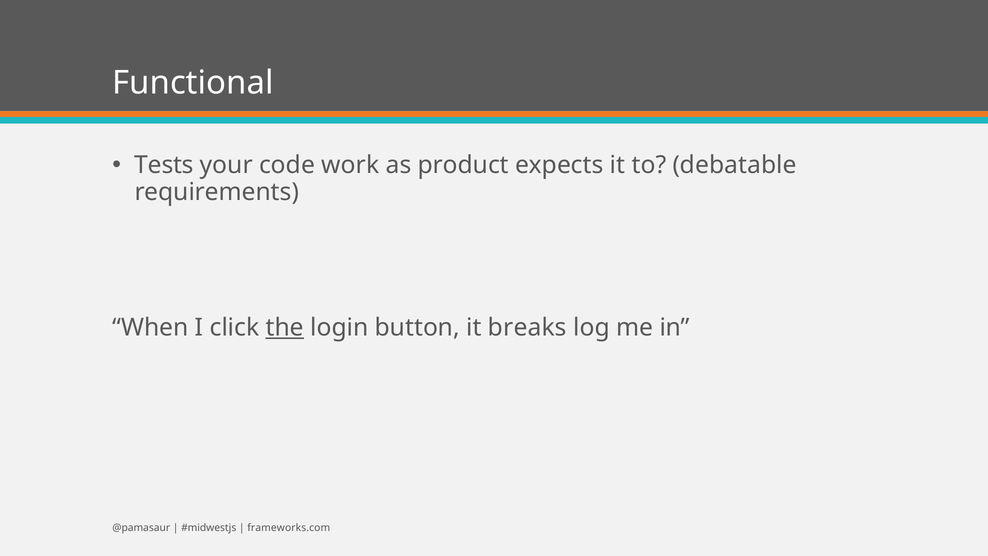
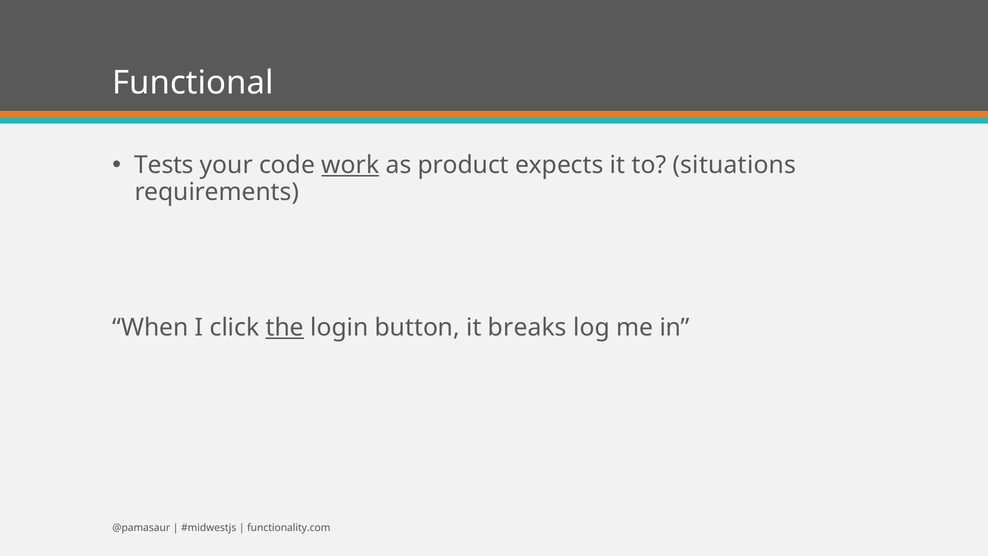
work underline: none -> present
debatable: debatable -> situations
frameworks.com: frameworks.com -> functionality.com
